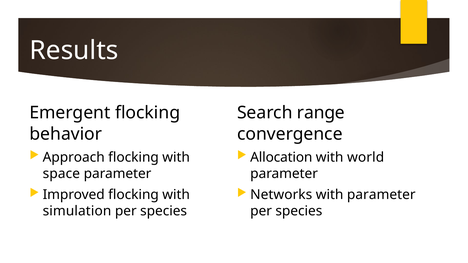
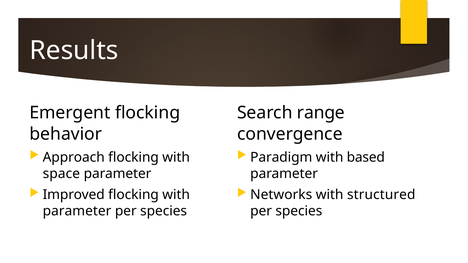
Allocation: Allocation -> Paradigm
world: world -> based
with parameter: parameter -> structured
simulation at (77, 211): simulation -> parameter
